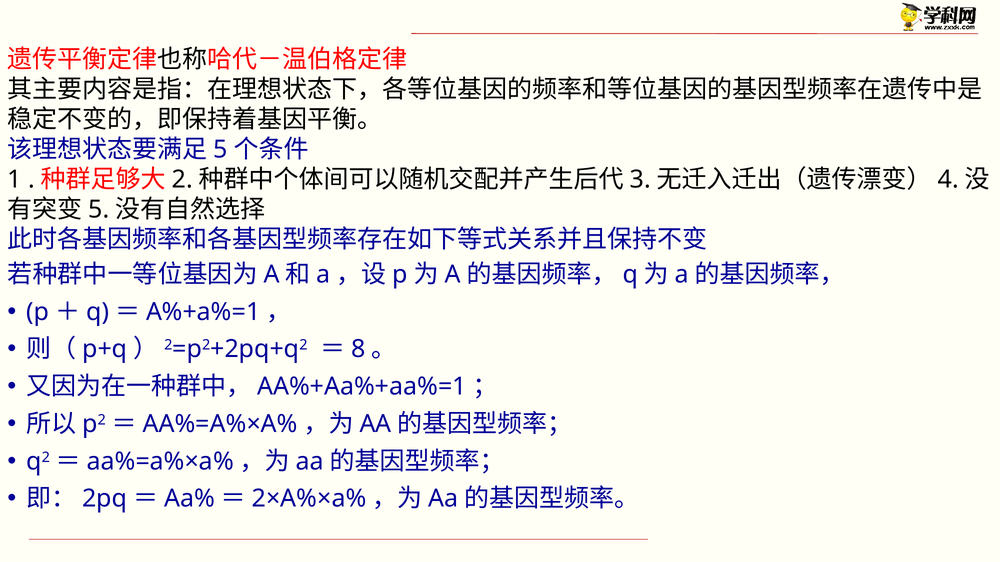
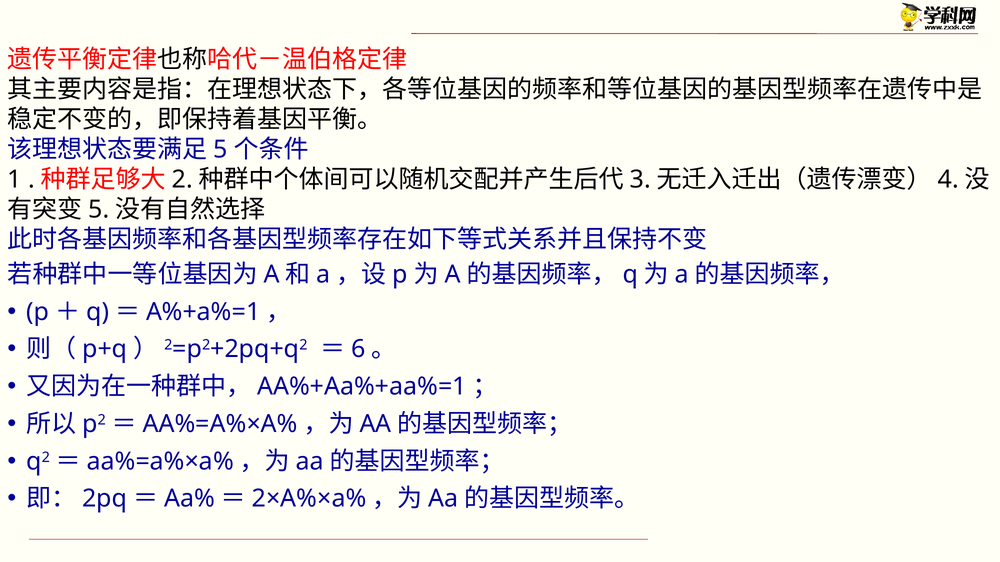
8: 8 -> 6
